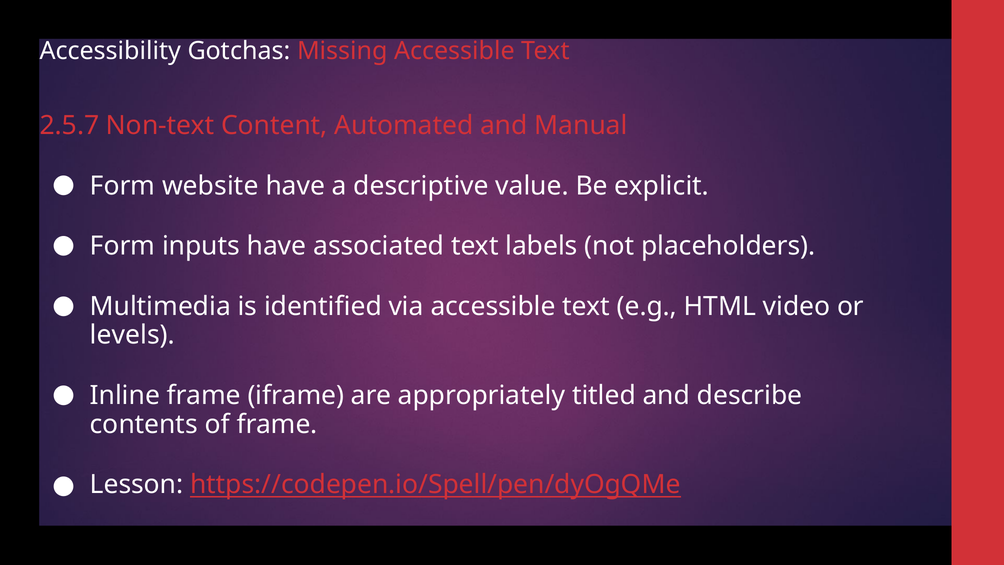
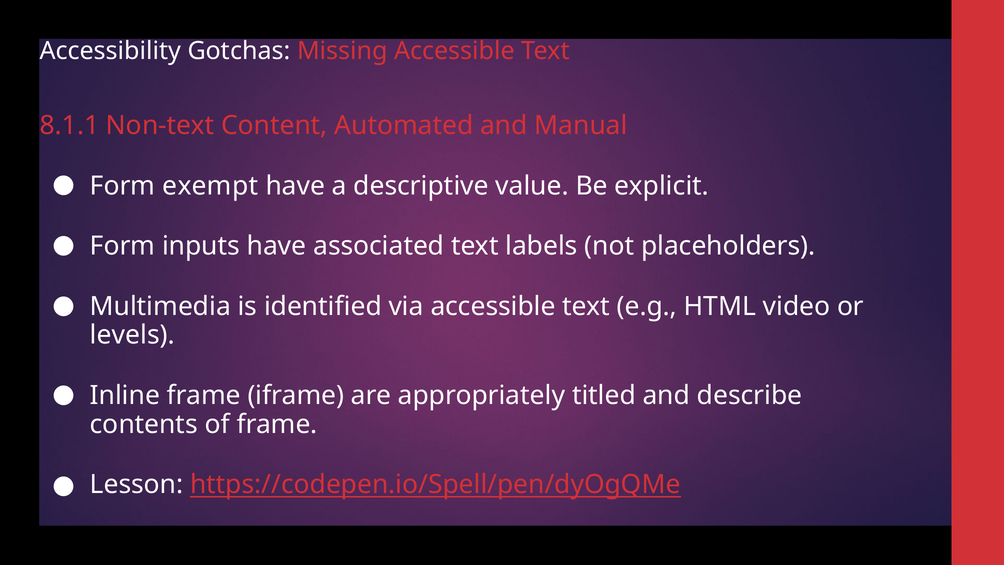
2.5.7: 2.5.7 -> 8.1.1
website: website -> exempt
